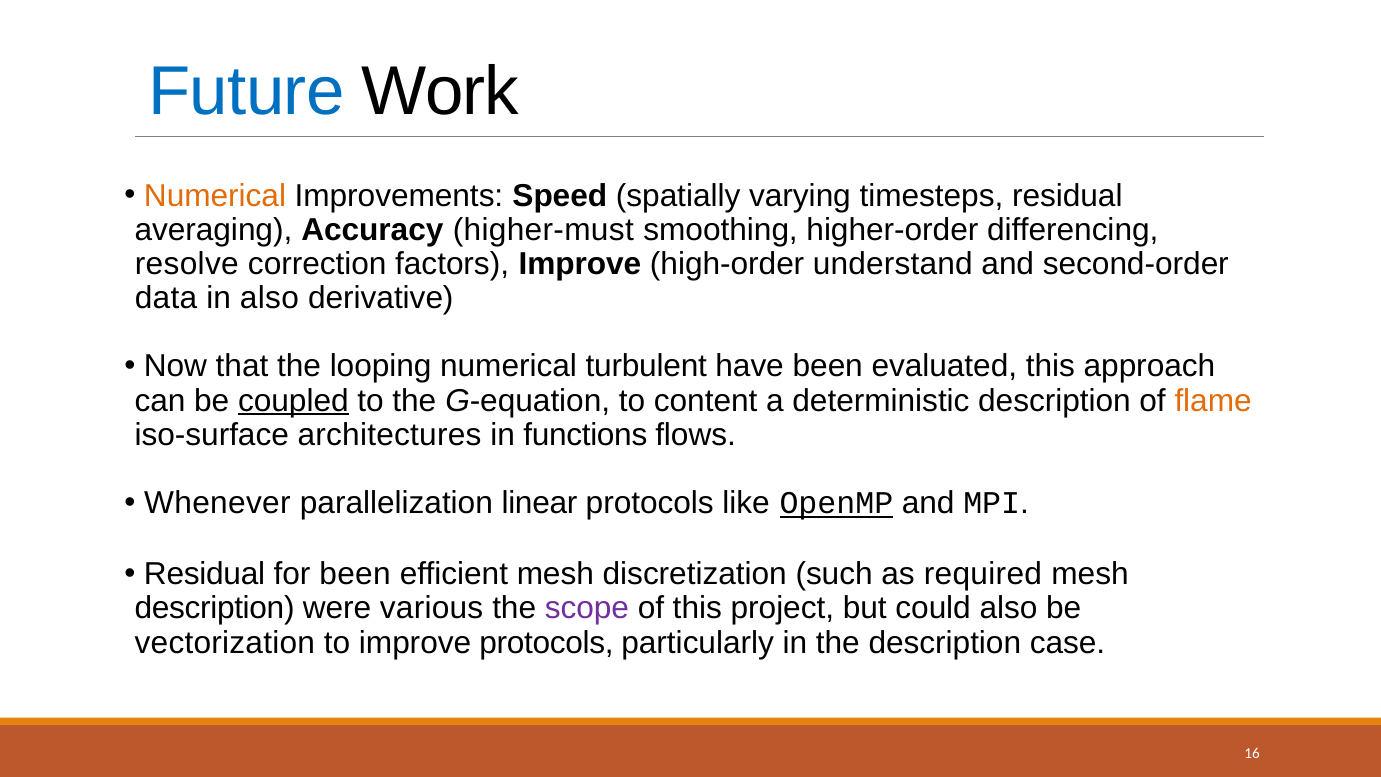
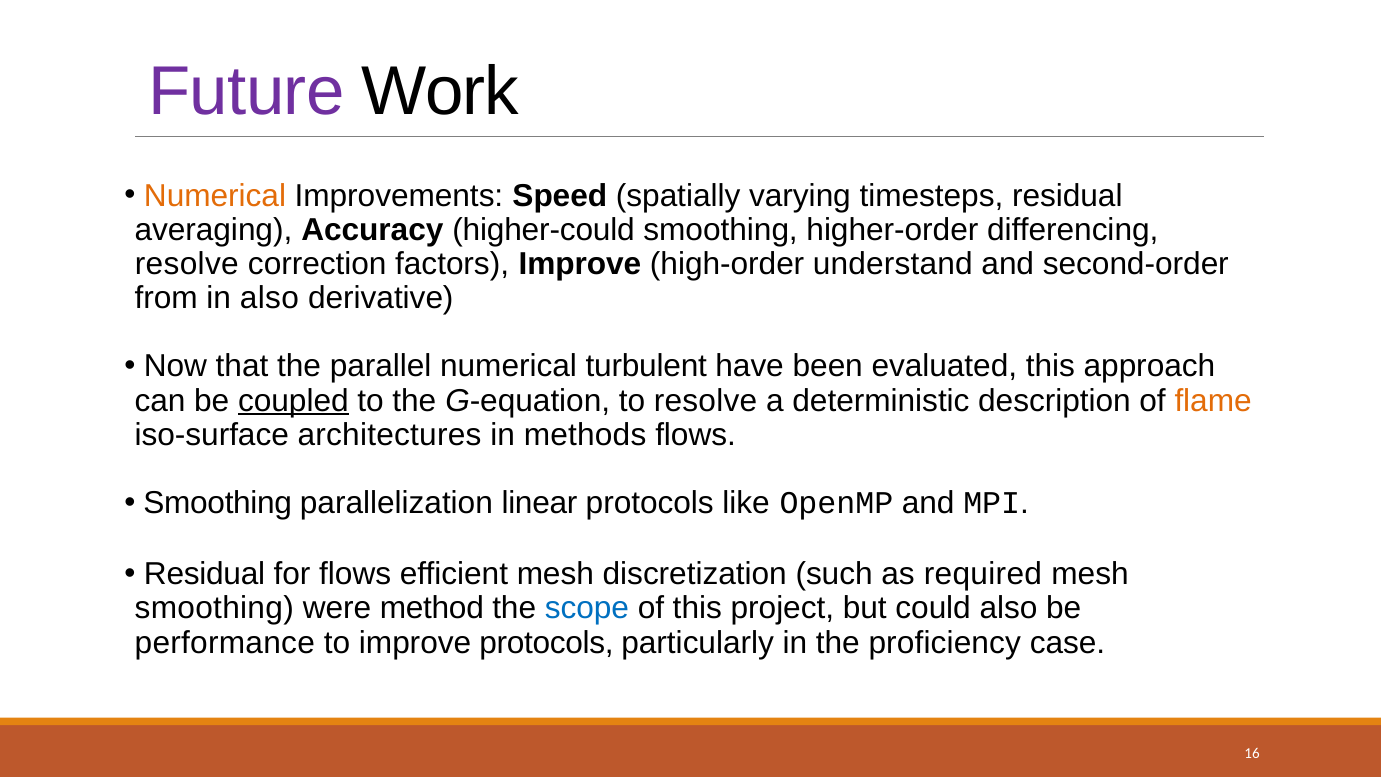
Future colour: blue -> purple
higher-must: higher-must -> higher-could
data: data -> from
looping: looping -> parallel
to content: content -> resolve
functions: functions -> methods
Whenever at (217, 503): Whenever -> Smoothing
OpenMP underline: present -> none
for been: been -> flows
description at (215, 608): description -> smoothing
various: various -> method
scope colour: purple -> blue
vectorization: vectorization -> performance
the description: description -> proficiency
